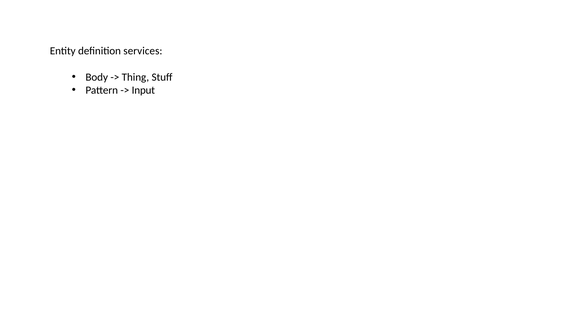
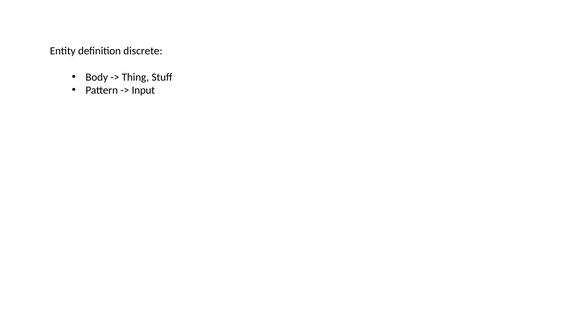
services: services -> discrete
